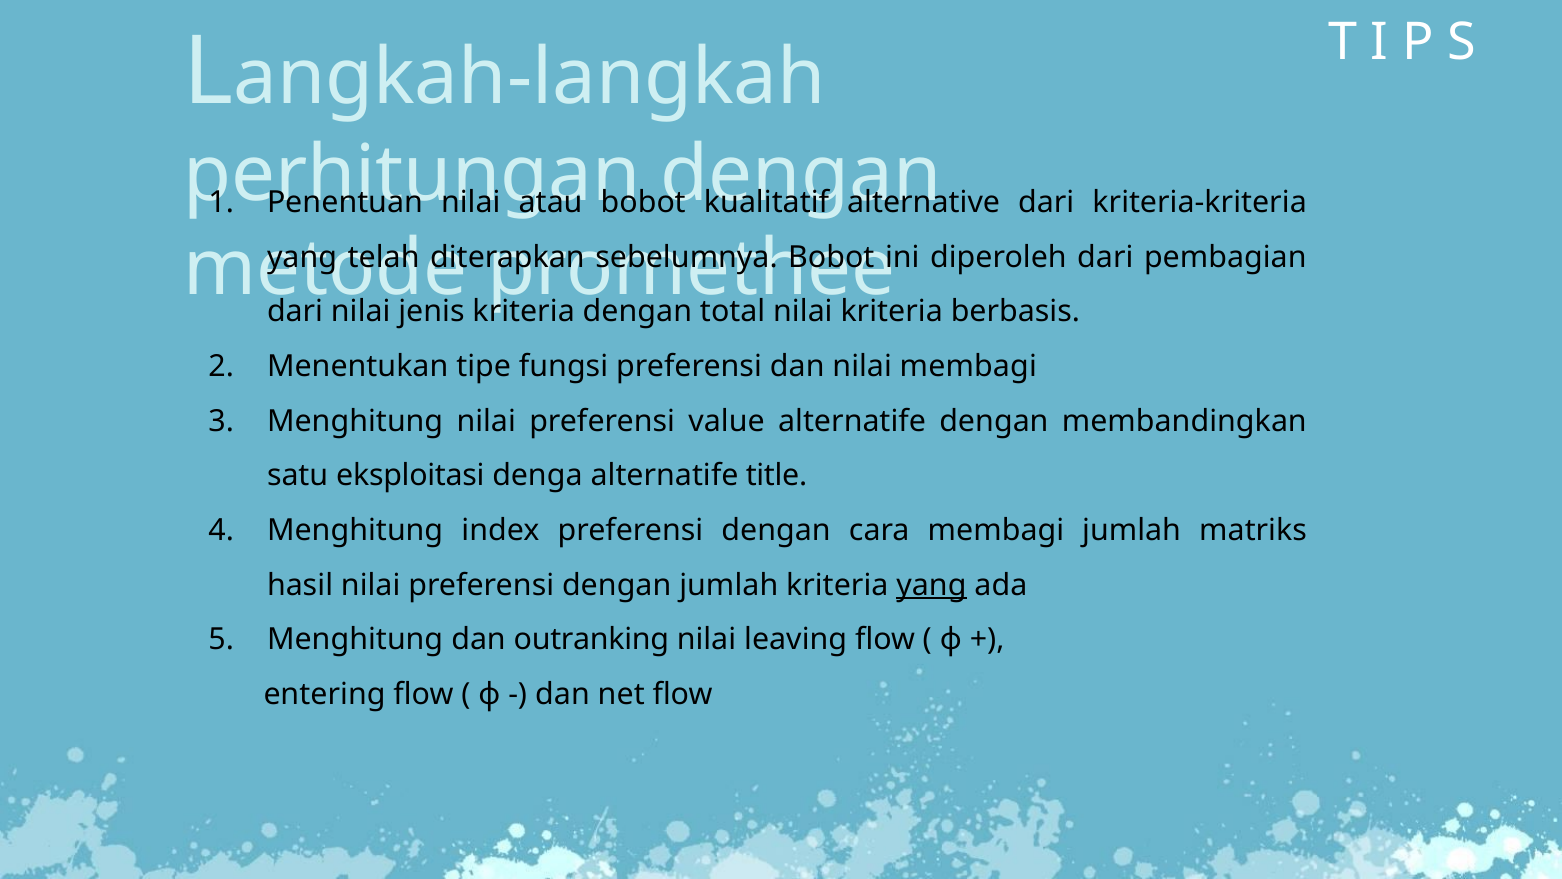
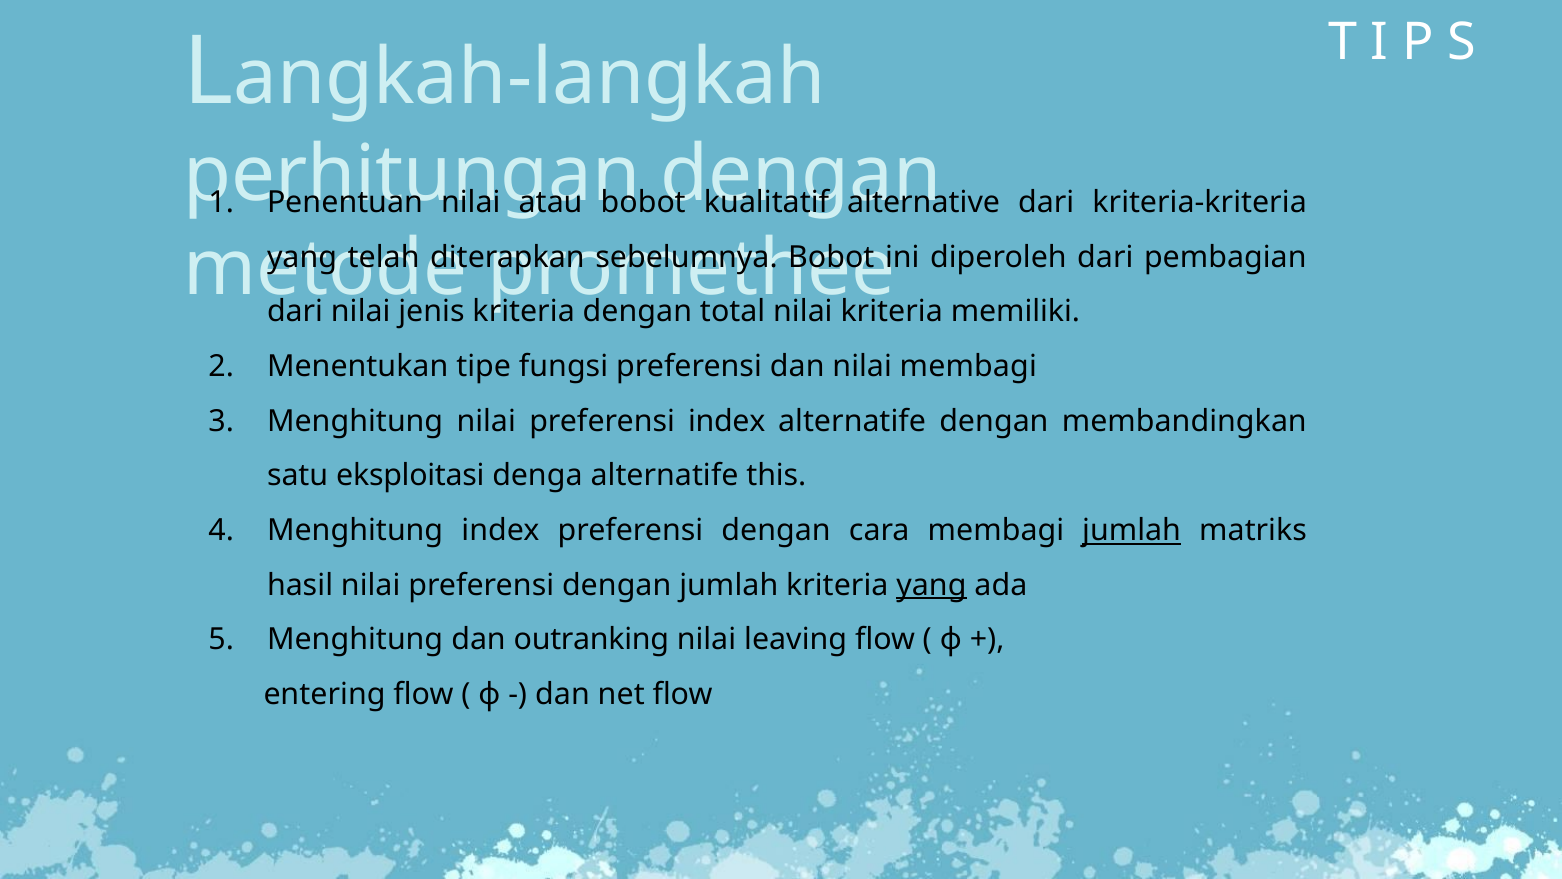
berbasis: berbasis -> memiliki
preferensi value: value -> index
title: title -> this
jumlah at (1132, 530) underline: none -> present
